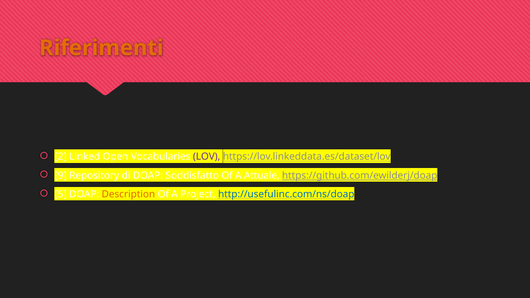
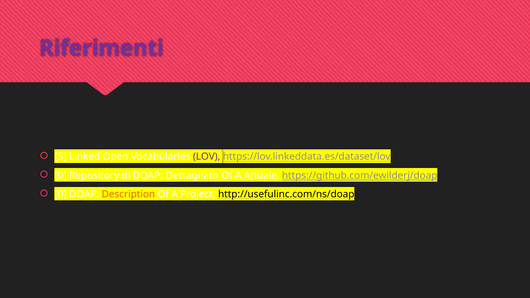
Riferimenti colour: orange -> purple
2: 2 -> 5
9 at (61, 176): 9 -> 0
Soddisfatto: Soddisfatto -> Dettagliato
5 at (61, 194): 5 -> 0
http://usefulinc.com/ns/doap colour: blue -> black
